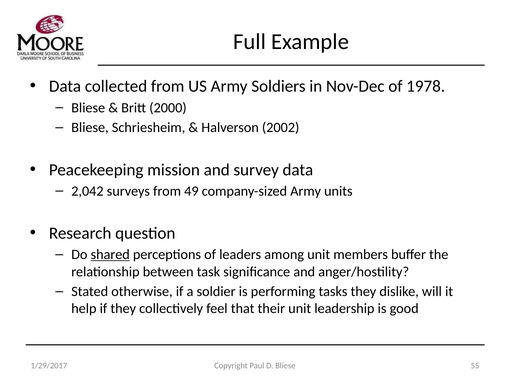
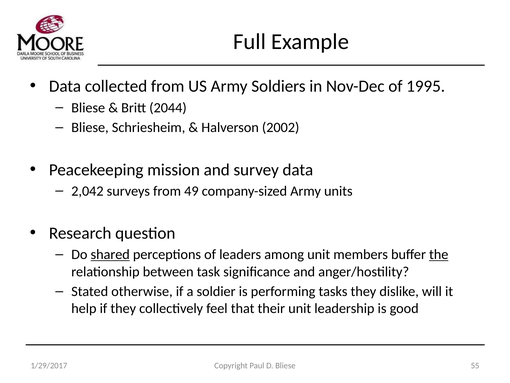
1978: 1978 -> 1995
2000: 2000 -> 2044
the underline: none -> present
